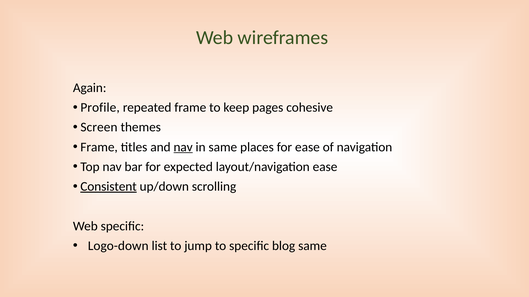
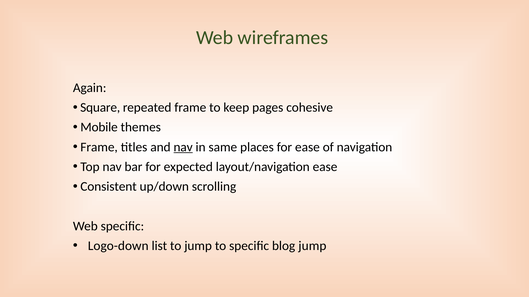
Profile: Profile -> Square
Screen: Screen -> Mobile
Consistent underline: present -> none
blog same: same -> jump
